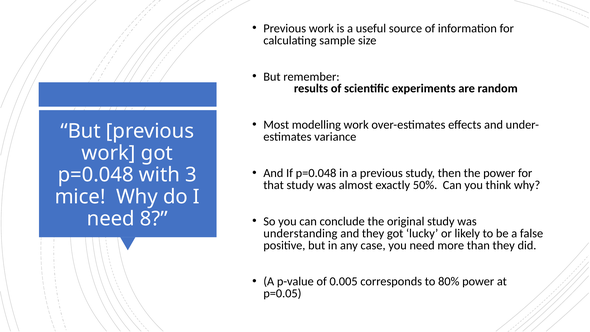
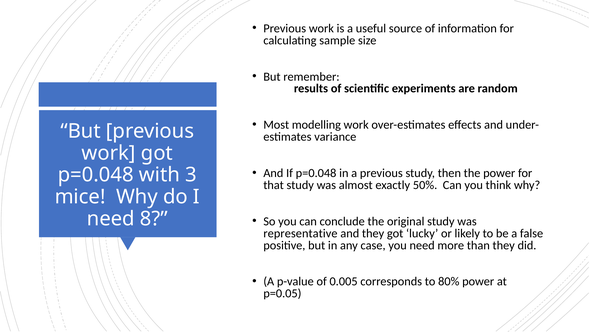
understanding: understanding -> representative
